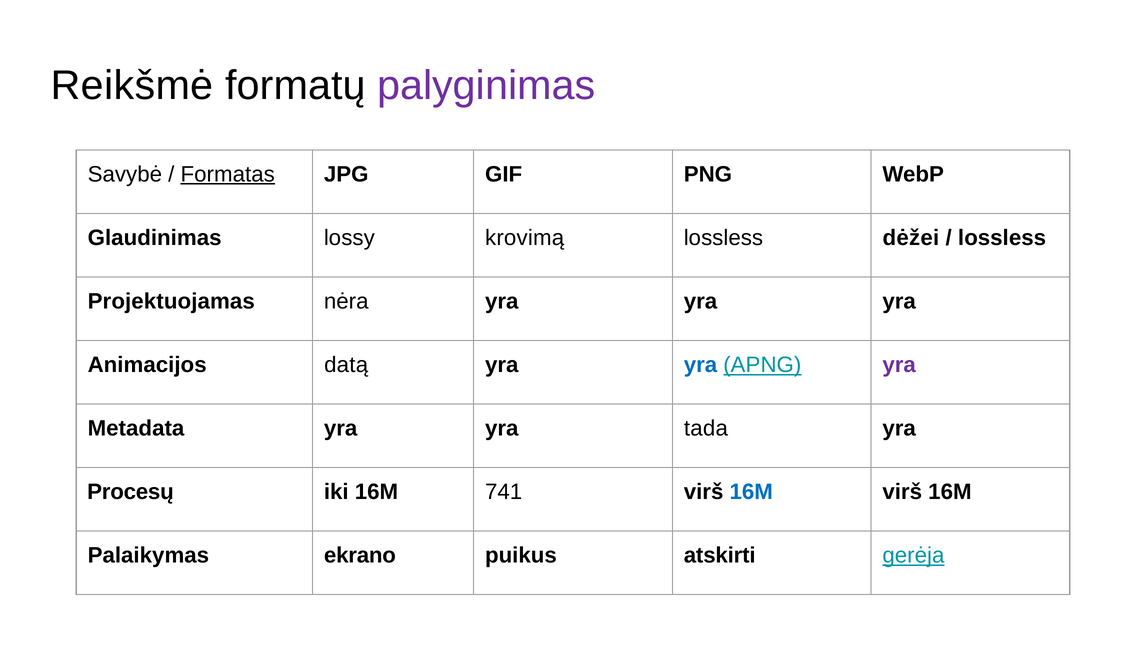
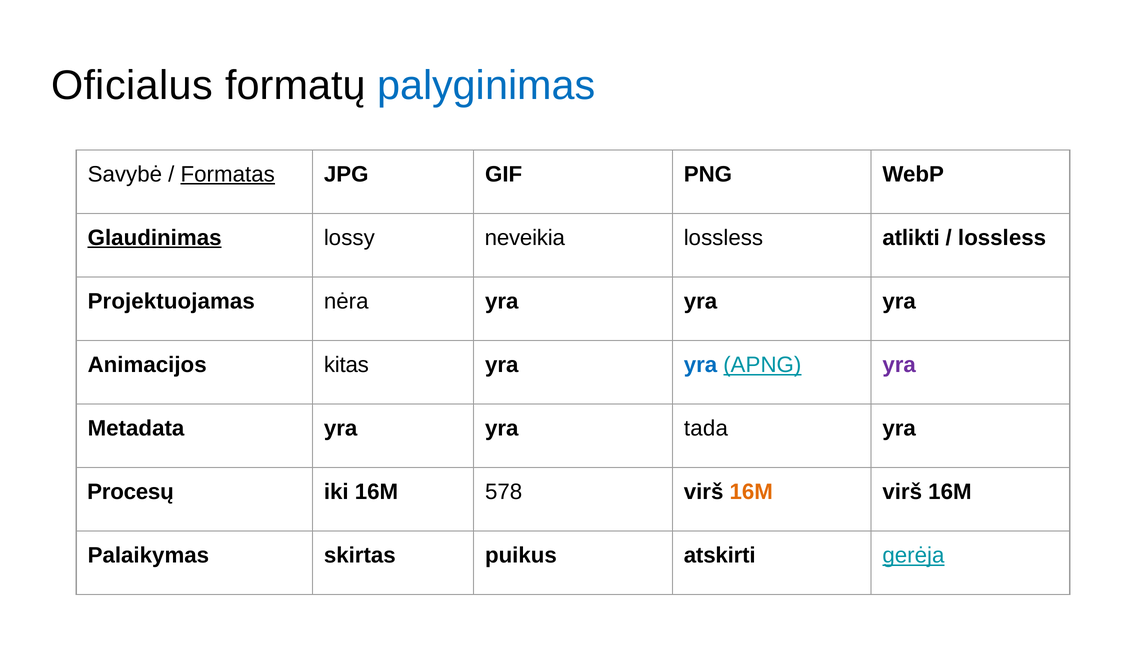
Reikšmė: Reikšmė -> Oficialus
palyginimas colour: purple -> blue
Glaudinimas underline: none -> present
krovimą: krovimą -> neveikia
dėžei: dėžei -> atlikti
datą: datą -> kitas
741: 741 -> 578
16M at (751, 492) colour: blue -> orange
ekrano: ekrano -> skirtas
